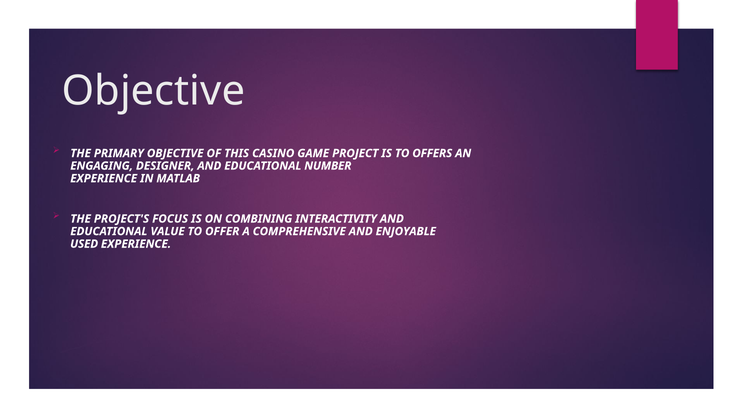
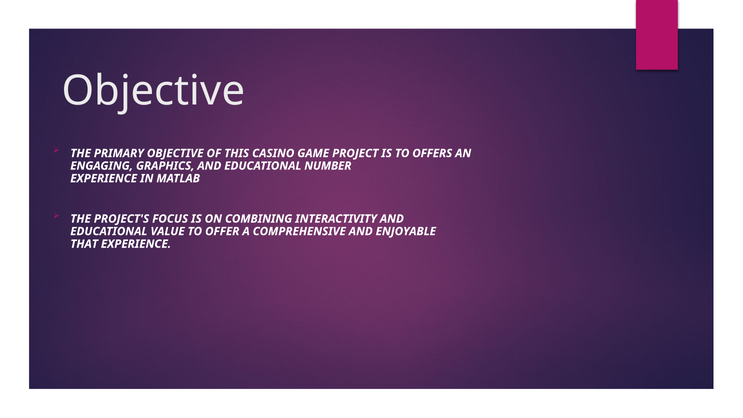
DESIGNER: DESIGNER -> GRAPHICS
USED: USED -> THAT
